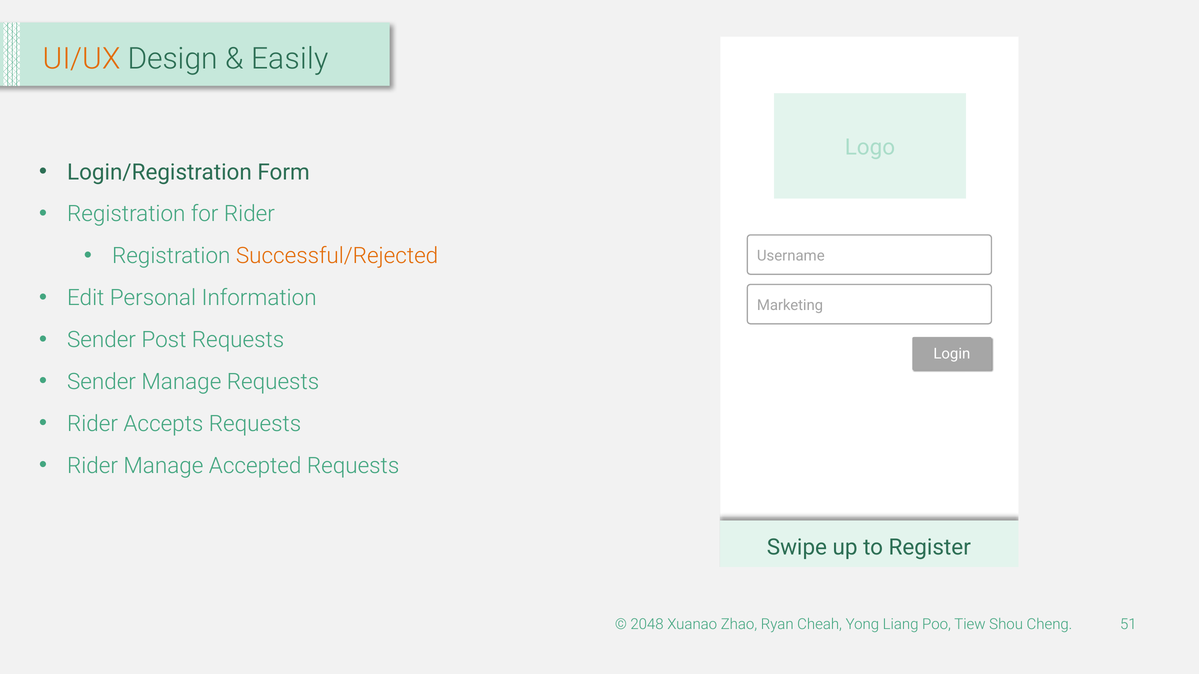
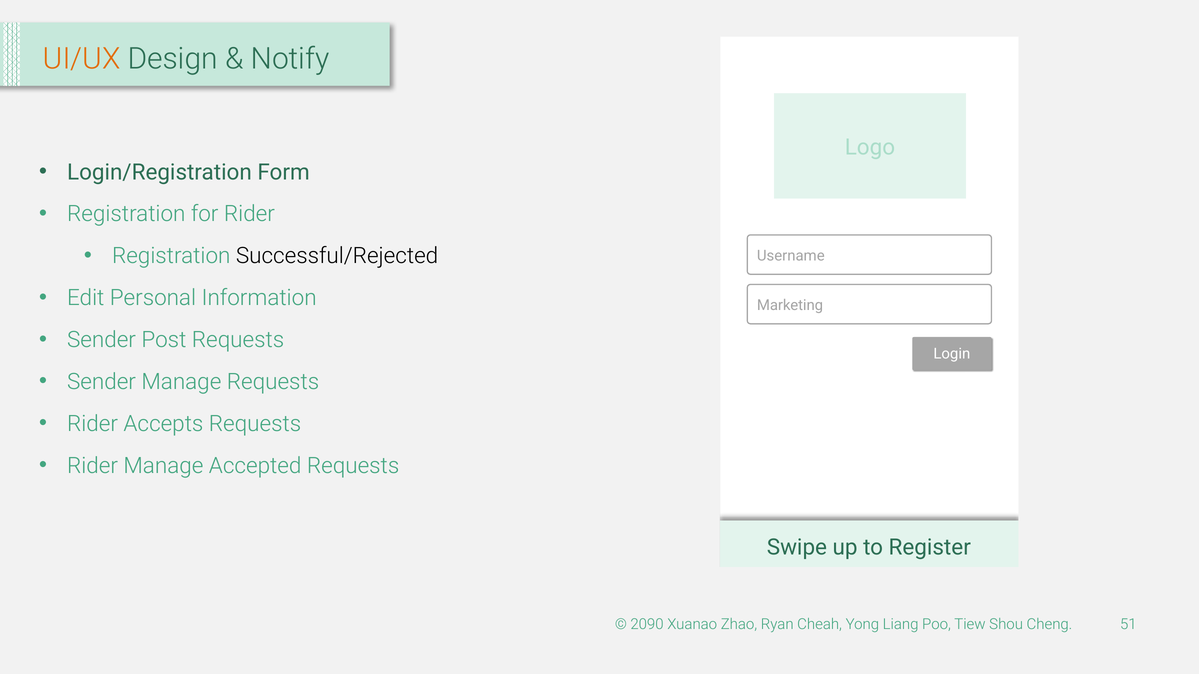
Easily: Easily -> Notify
Successful/Rejected colour: orange -> black
2048: 2048 -> 2090
